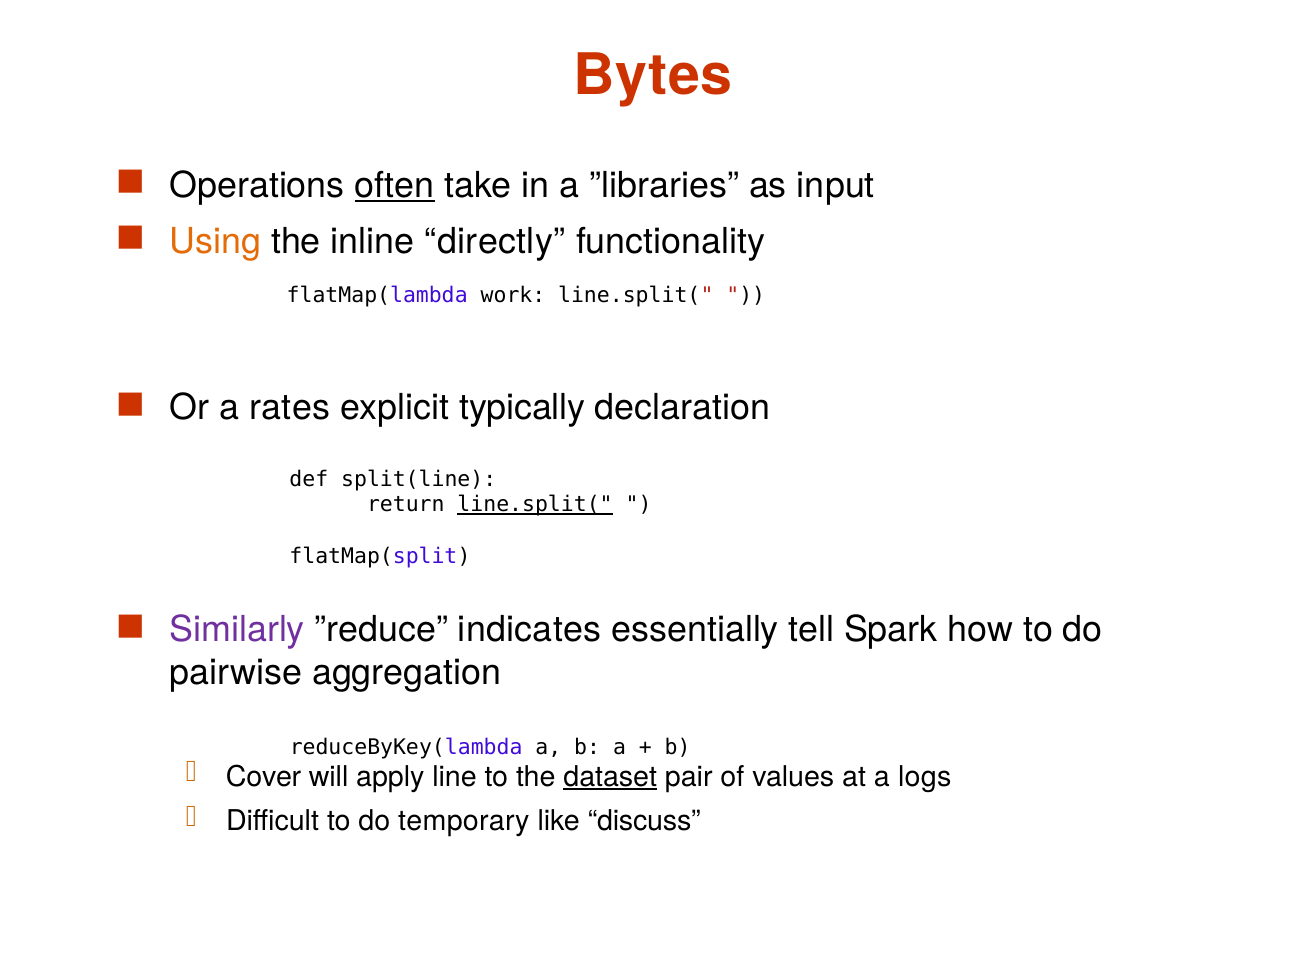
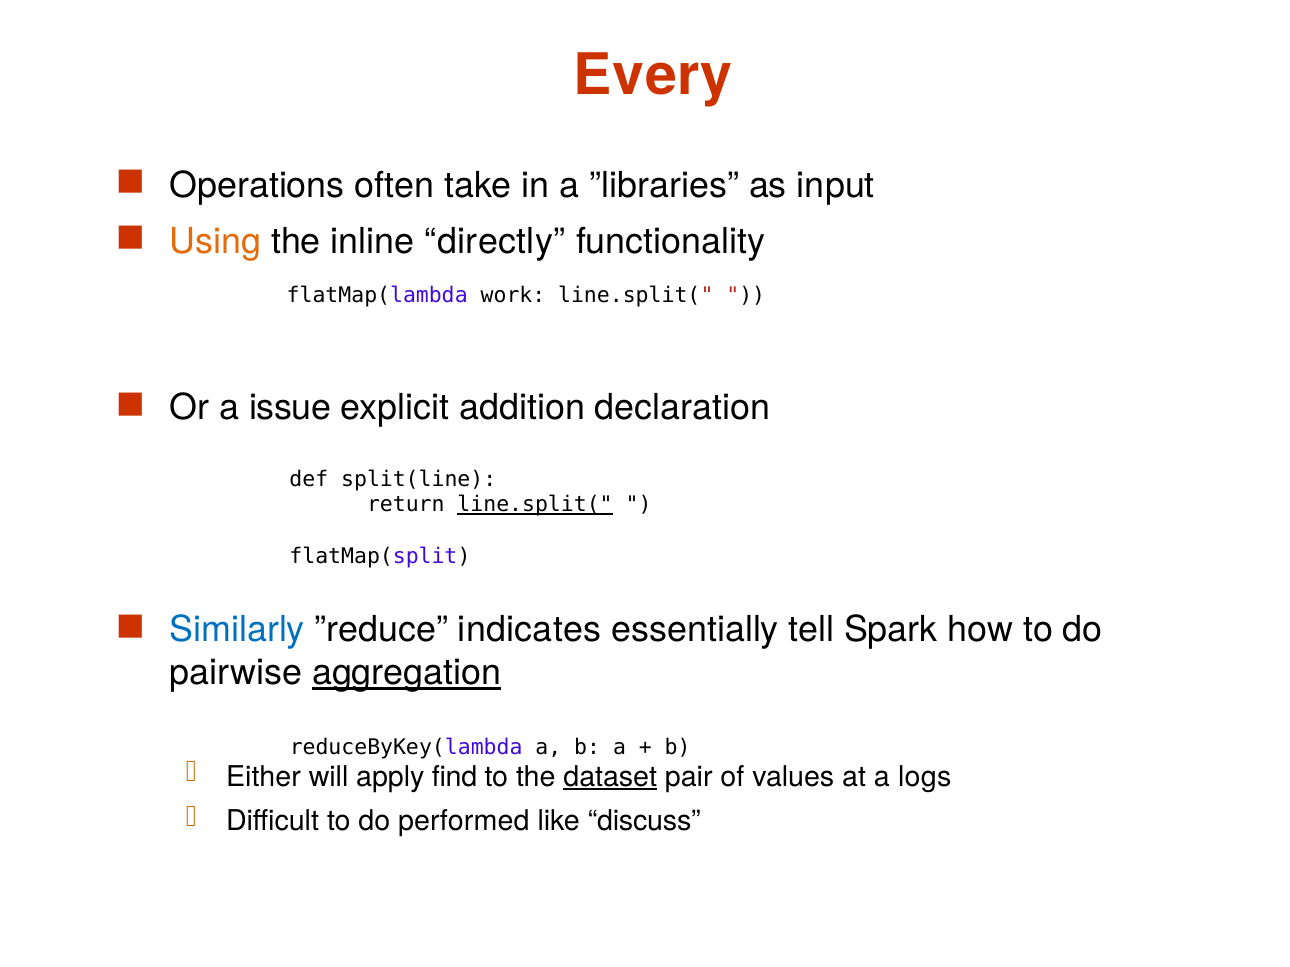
Bytes: Bytes -> Every
often underline: present -> none
rates: rates -> issue
typically: typically -> addition
Similarly colour: purple -> blue
aggregation underline: none -> present
Cover: Cover -> Either
line: line -> find
temporary: temporary -> performed
